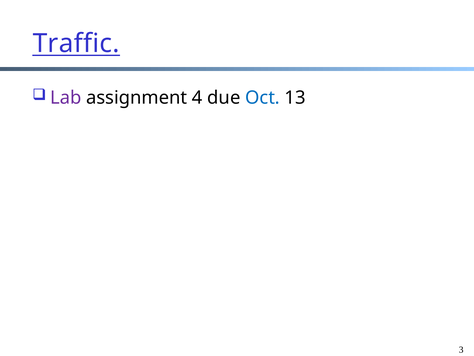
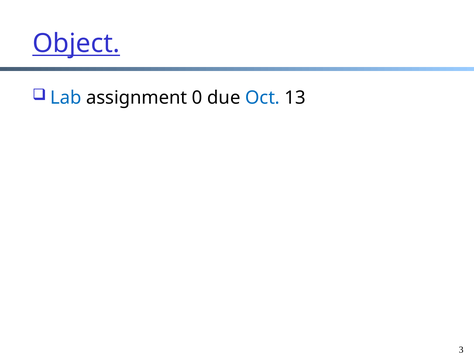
Traffic: Traffic -> Object
Lab colour: purple -> blue
4: 4 -> 0
